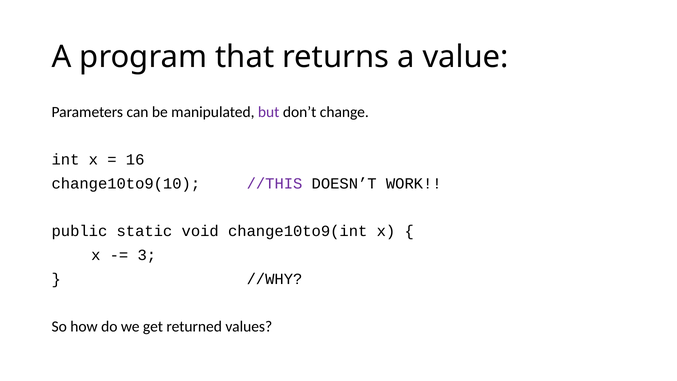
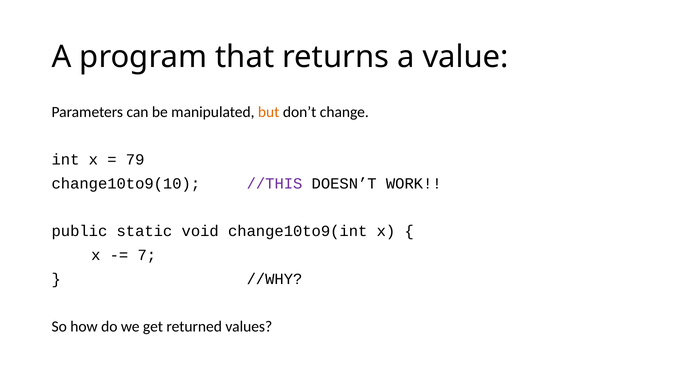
but colour: purple -> orange
16: 16 -> 79
3: 3 -> 7
